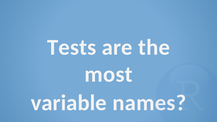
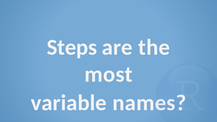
Tests: Tests -> Steps
